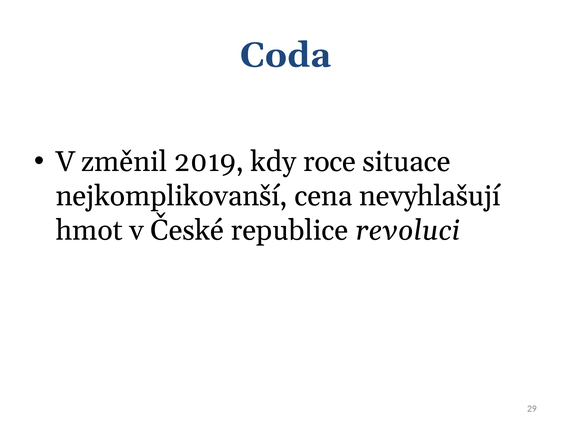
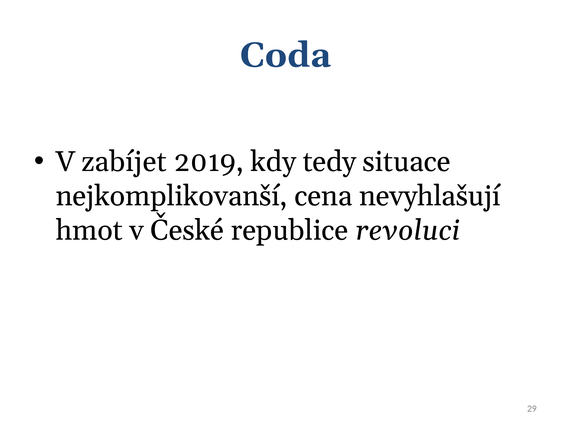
změnil: změnil -> zabíjet
roce: roce -> tedy
